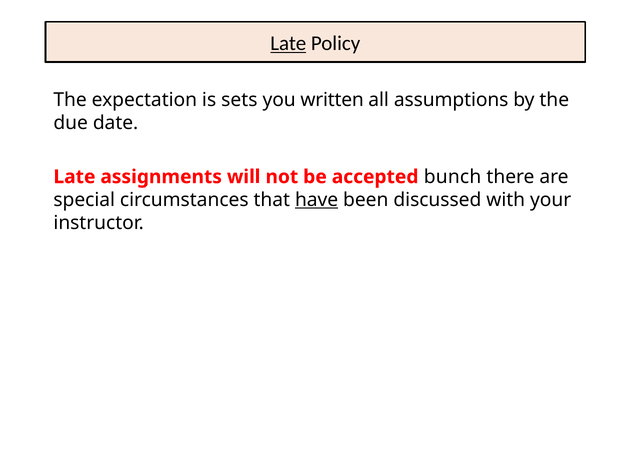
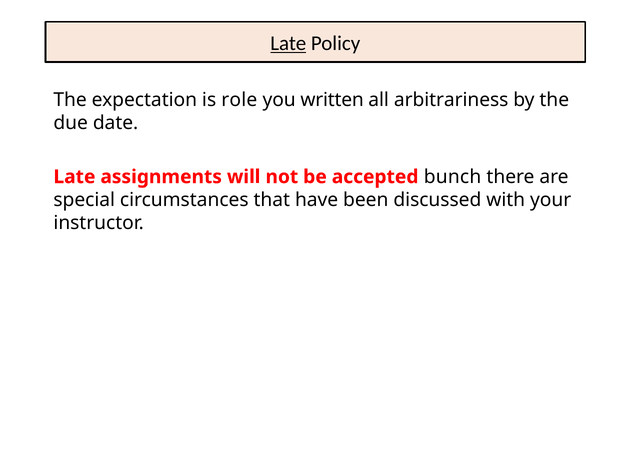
sets: sets -> role
assumptions: assumptions -> arbitrariness
have underline: present -> none
